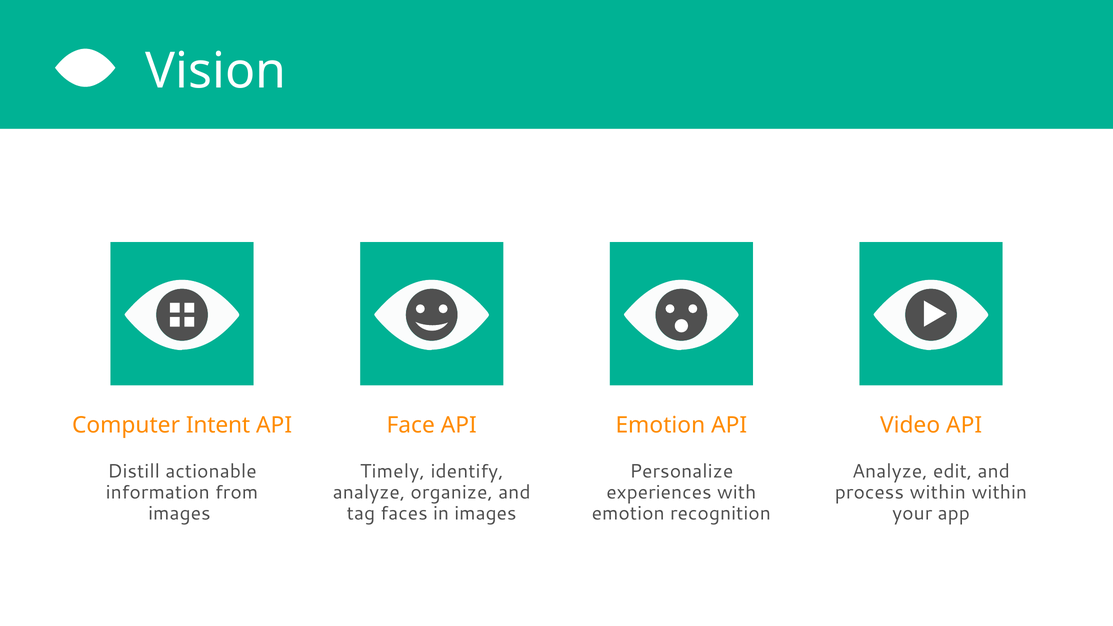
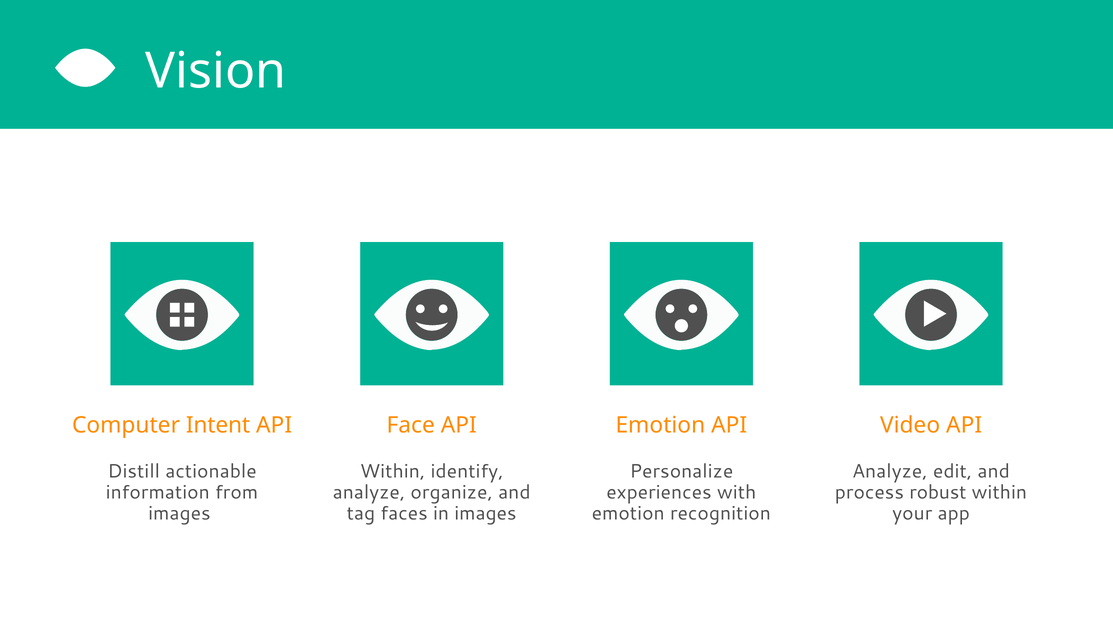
Timely at (392, 471): Timely -> Within
process within: within -> robust
